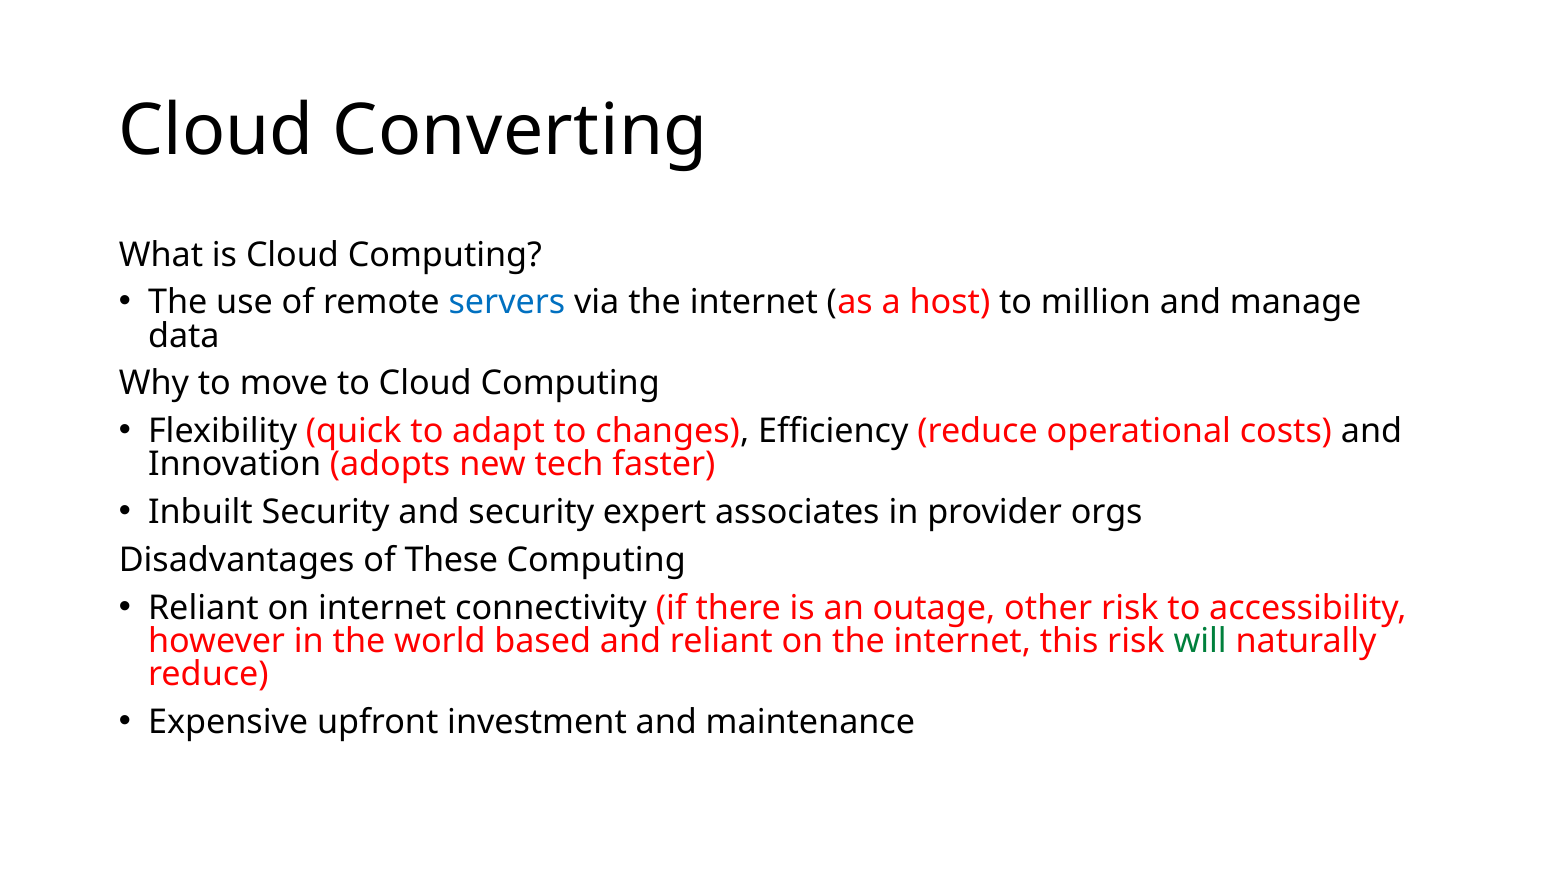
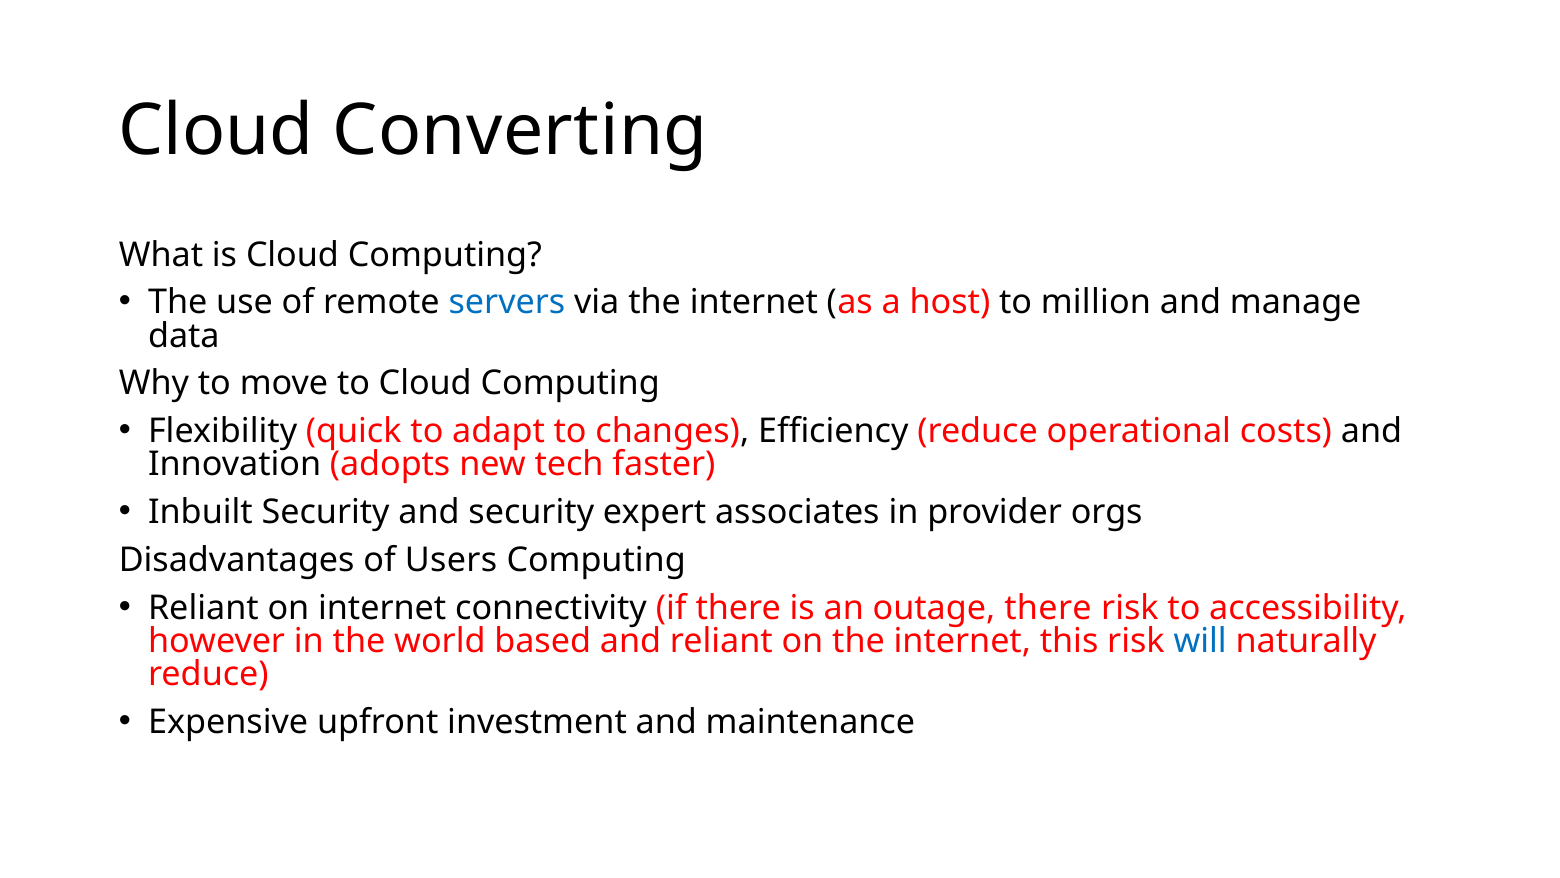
These: These -> Users
outage other: other -> there
will colour: green -> blue
